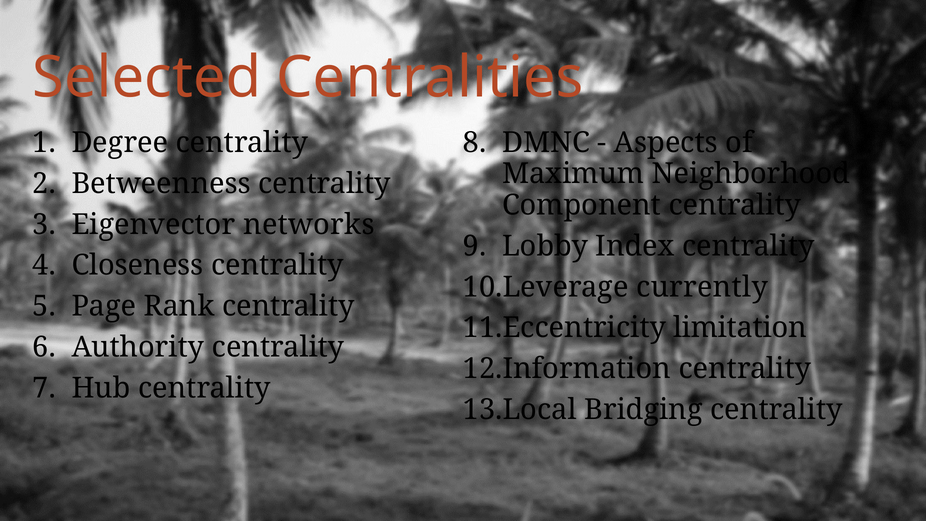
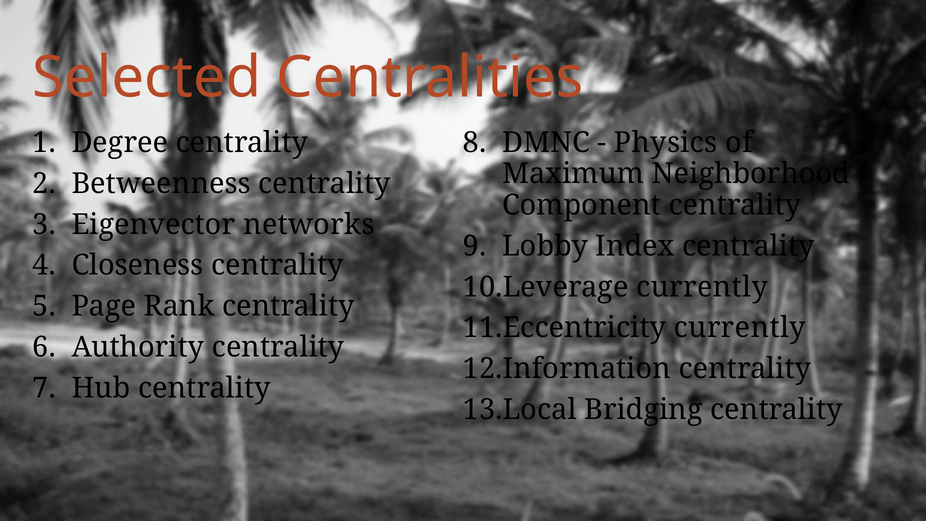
Aspects: Aspects -> Physics
limitation at (740, 328): limitation -> currently
